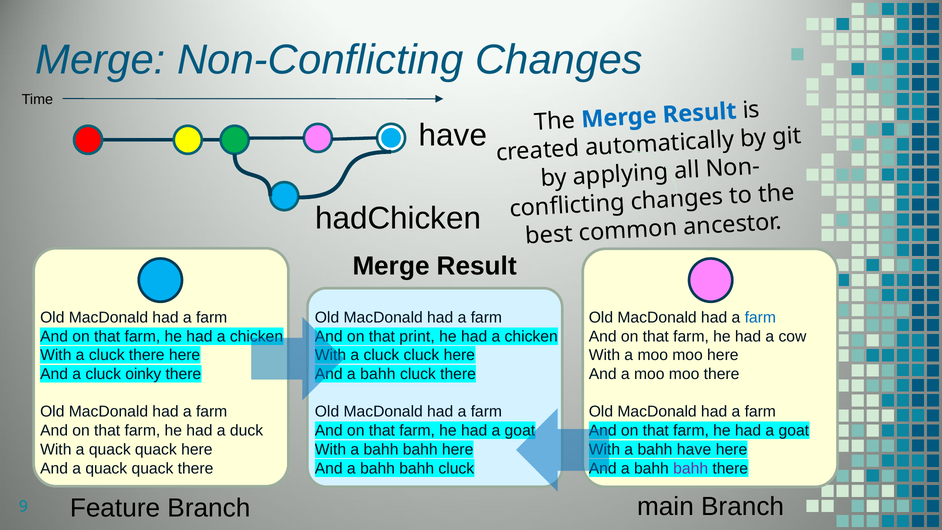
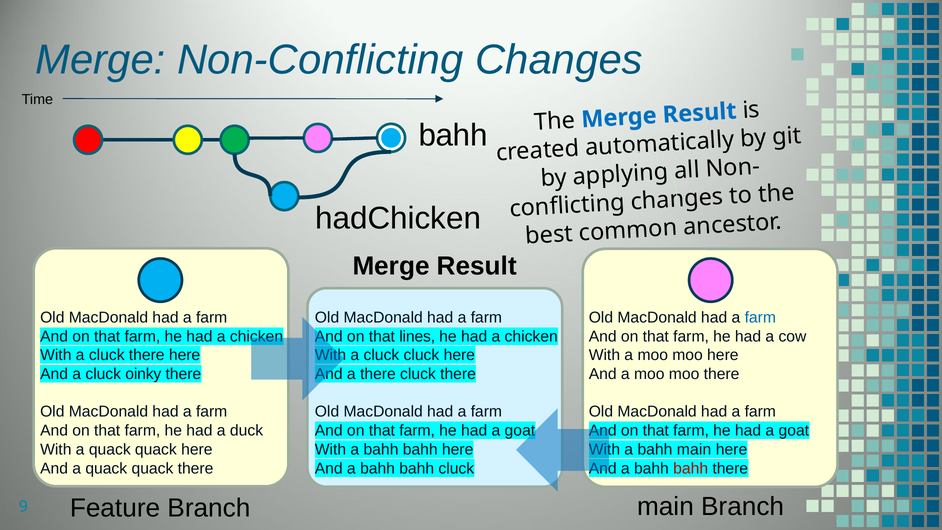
have at (453, 135): have -> bahh
print: print -> lines
bahh at (378, 374): bahh -> there
bahh have: have -> main
bahh at (691, 468) colour: purple -> red
